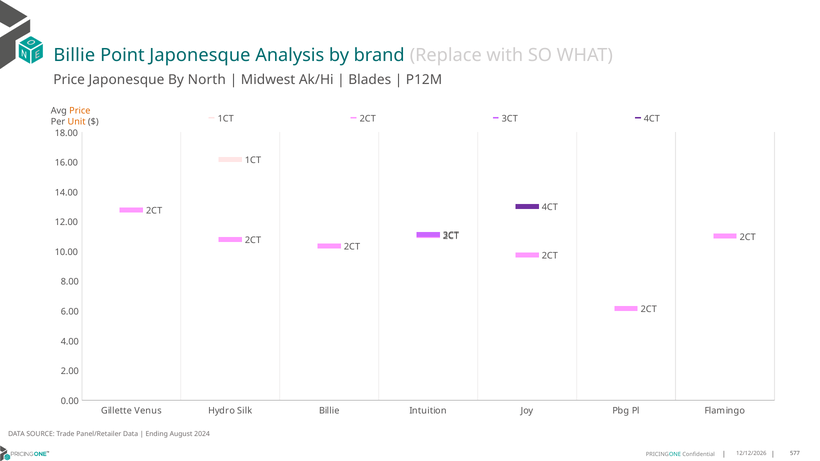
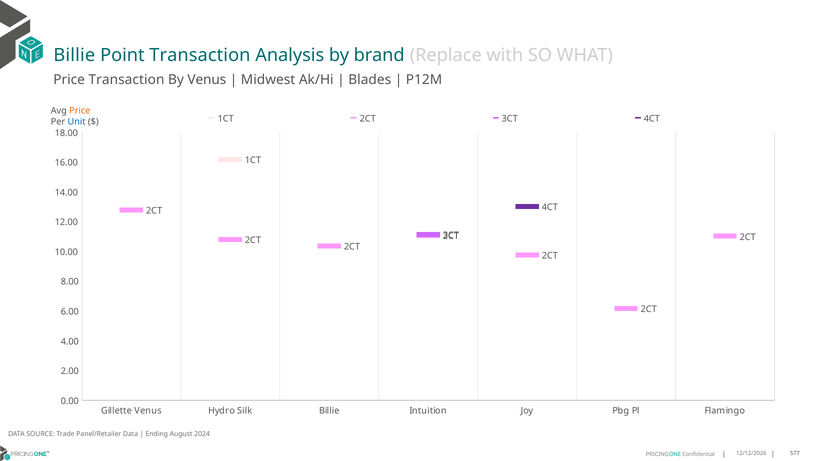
Point Japonesque: Japonesque -> Transaction
Price Japonesque: Japonesque -> Transaction
By North: North -> Venus
Unit colour: orange -> blue
